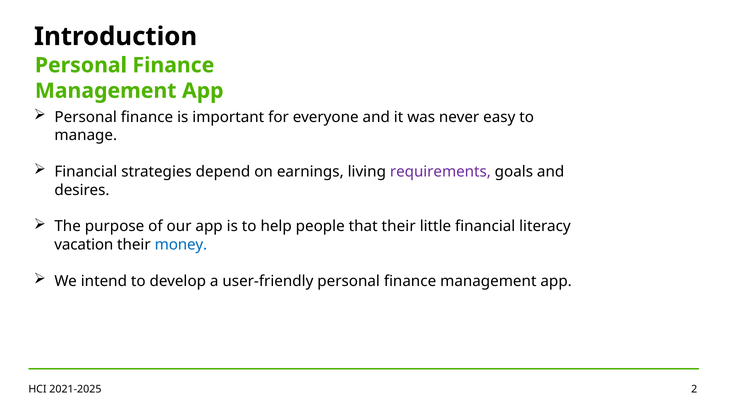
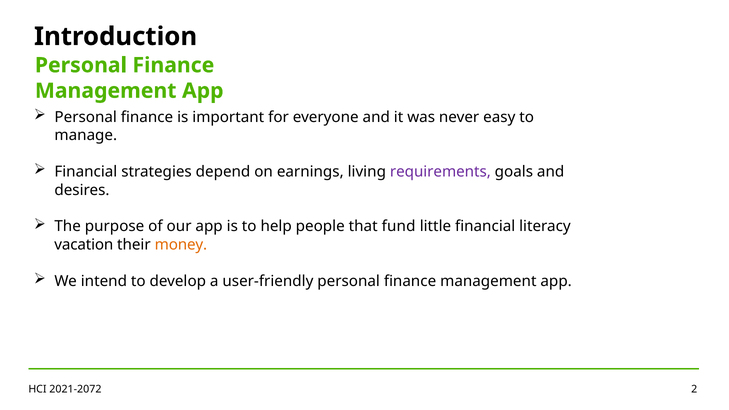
that their: their -> fund
money colour: blue -> orange
2021-2025: 2021-2025 -> 2021-2072
